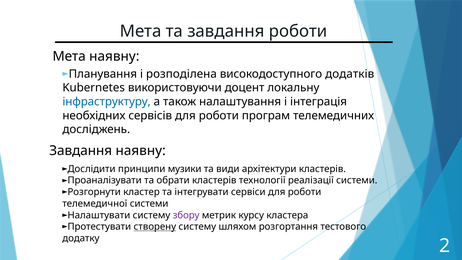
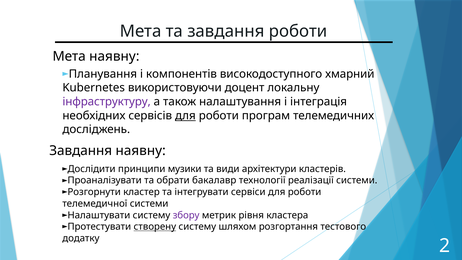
розподілена: розподілена -> компонентів
додатків: додатків -> хмарний
інфраструктуру colour: blue -> purple
для at (185, 115) underline: none -> present
обрати кластерів: кластерів -> бакалавр
курсу: курсу -> рівня
